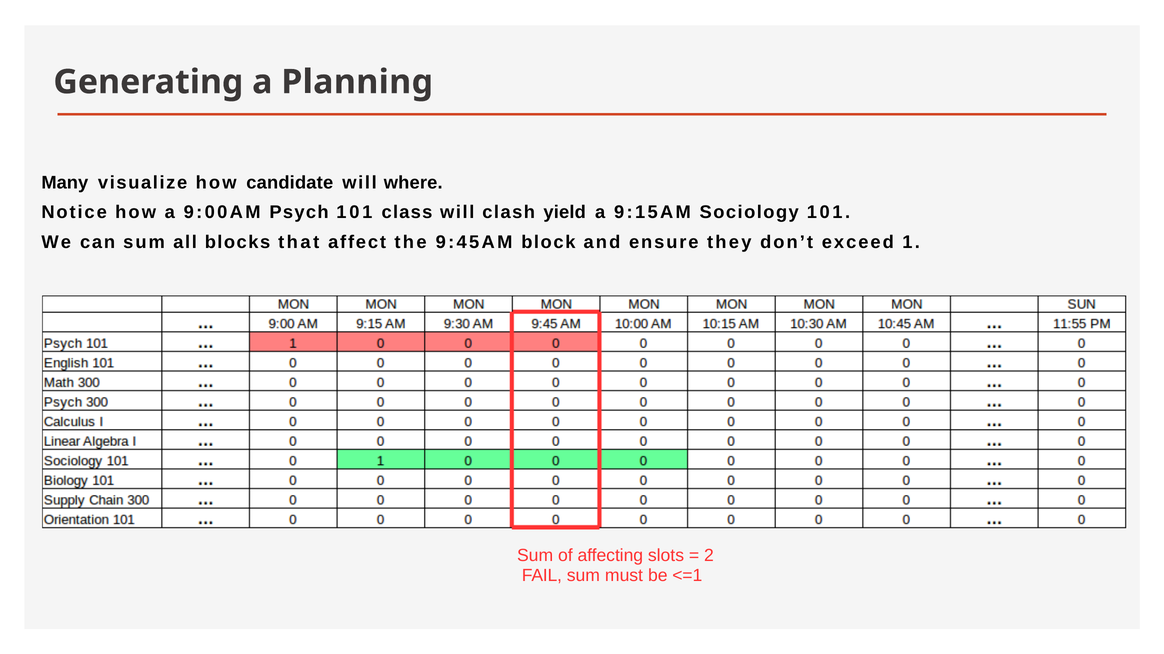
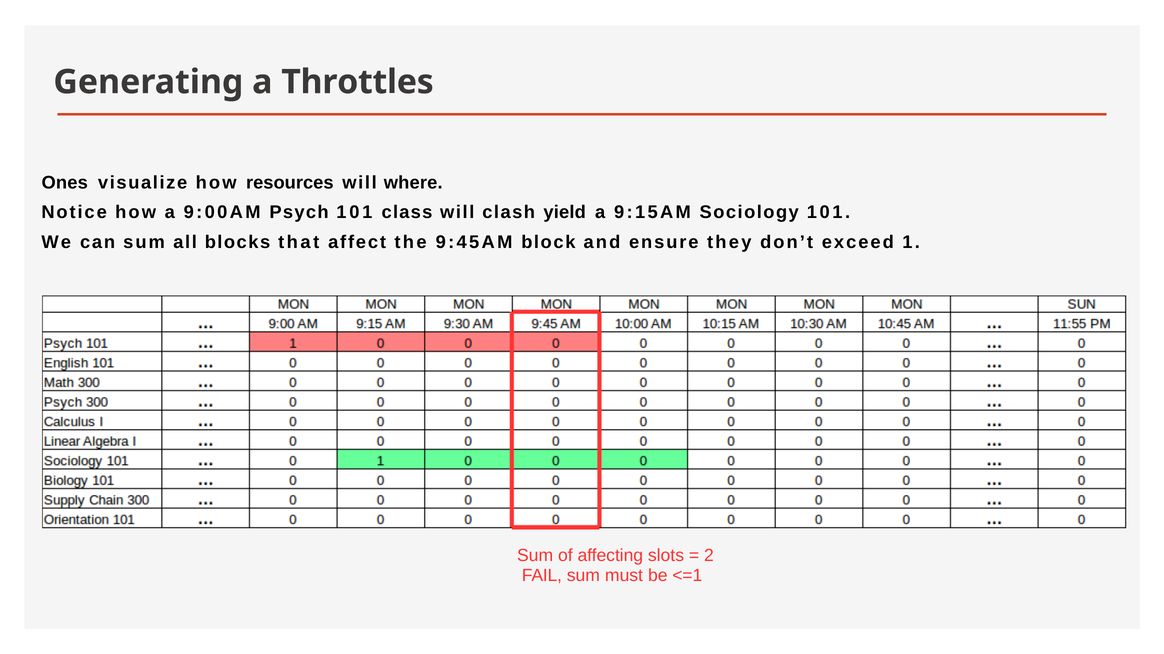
Planning: Planning -> Throttles
Many: Many -> Ones
candidate: candidate -> resources
